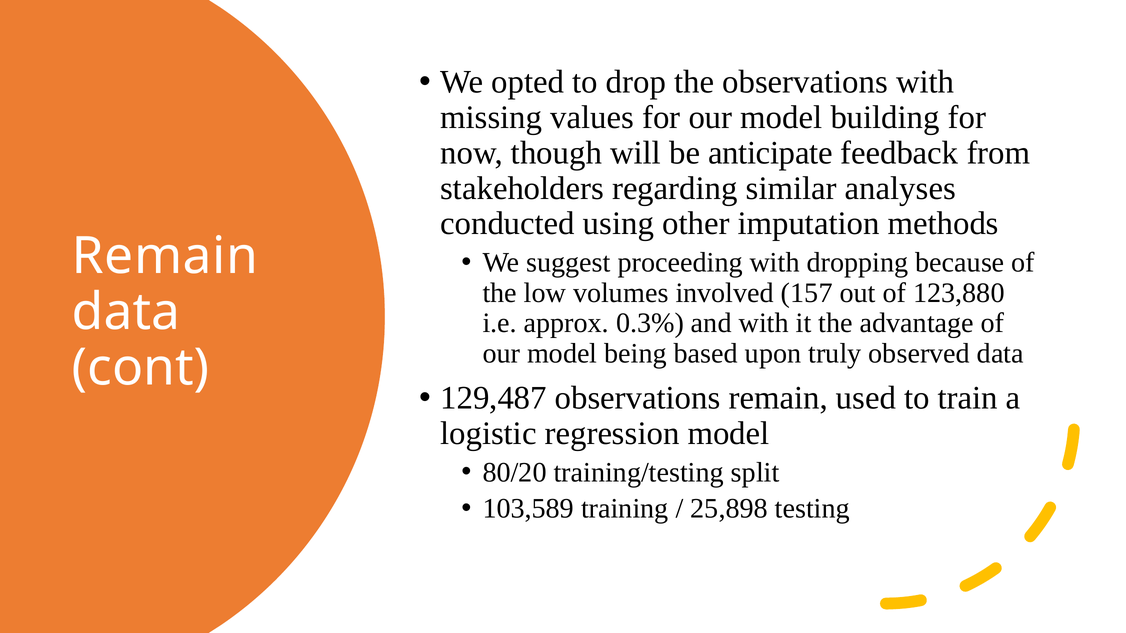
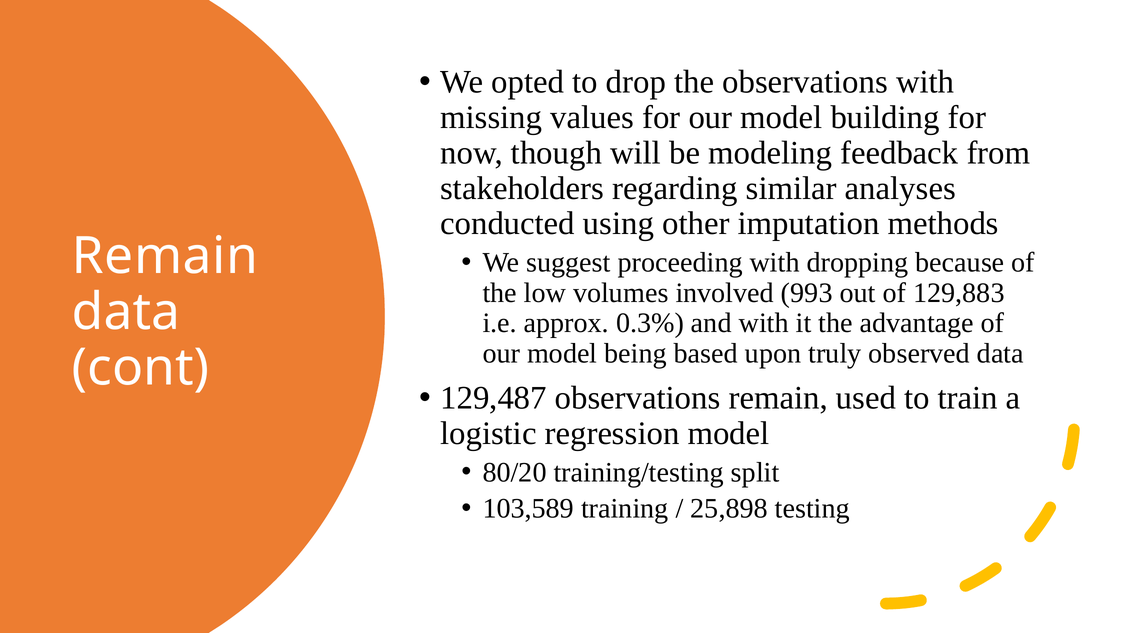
anticipate: anticipate -> modeling
157: 157 -> 993
123,880: 123,880 -> 129,883
